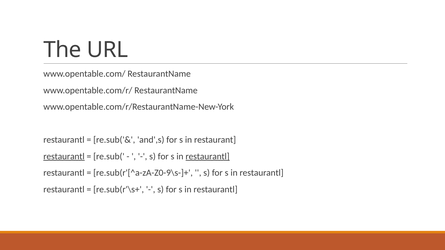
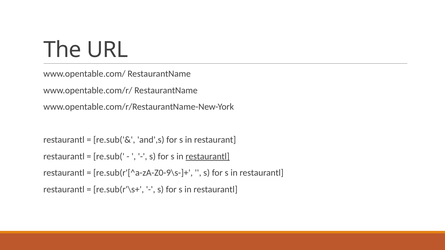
restaurantl at (64, 157) underline: present -> none
